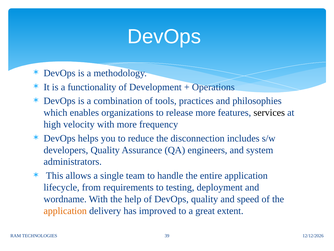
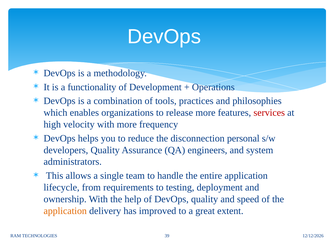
services colour: black -> red
includes: includes -> personal
wordname: wordname -> ownership
